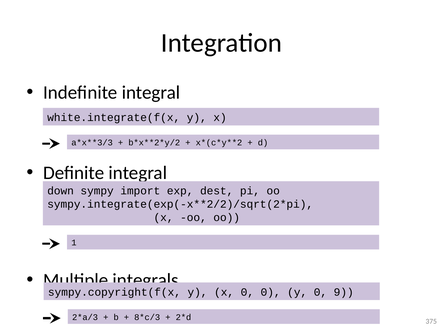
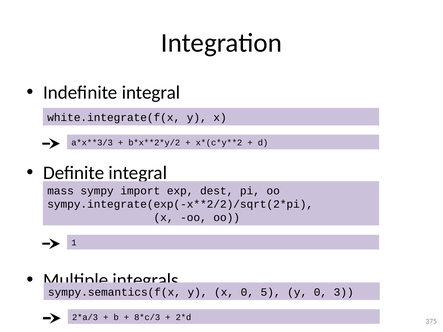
down: down -> mass
sympy.copyright(f(x: sympy.copyright(f(x -> sympy.semantics(f(x
0 0: 0 -> 5
9: 9 -> 3
